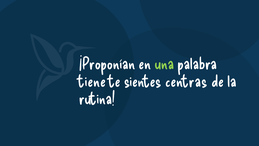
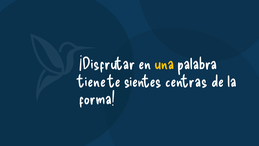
¡Proponían: ¡Proponían -> ¡Disfrutar
una colour: light green -> yellow
rutina: rutina -> forma
